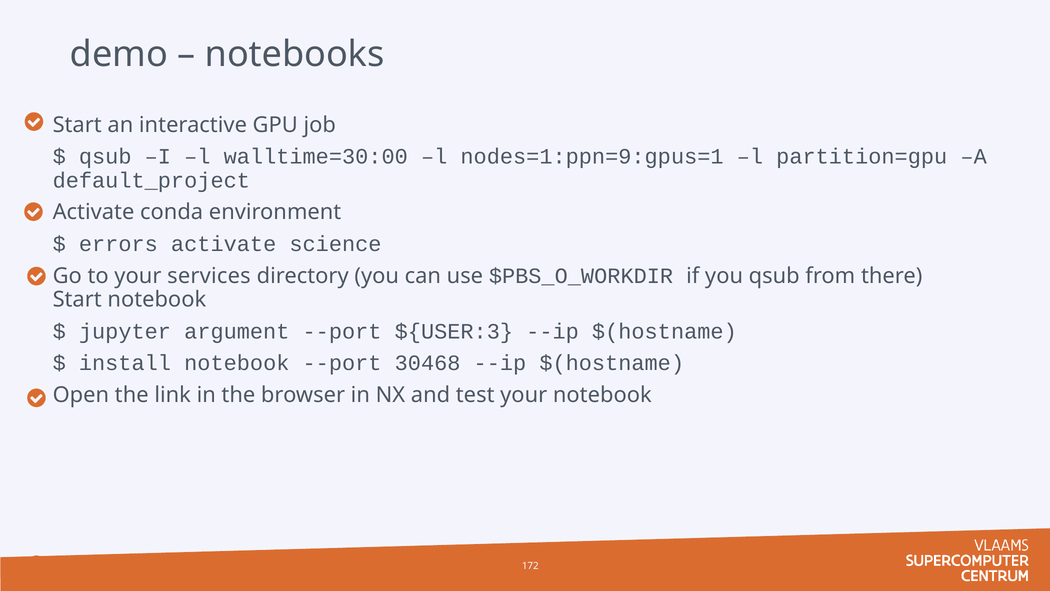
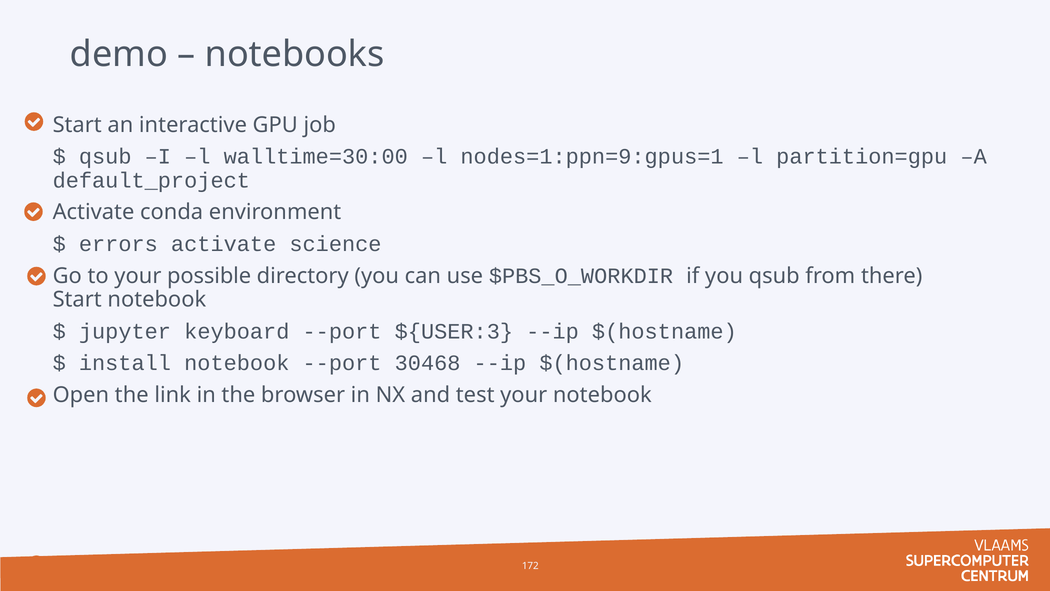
services: services -> possible
argument: argument -> keyboard
